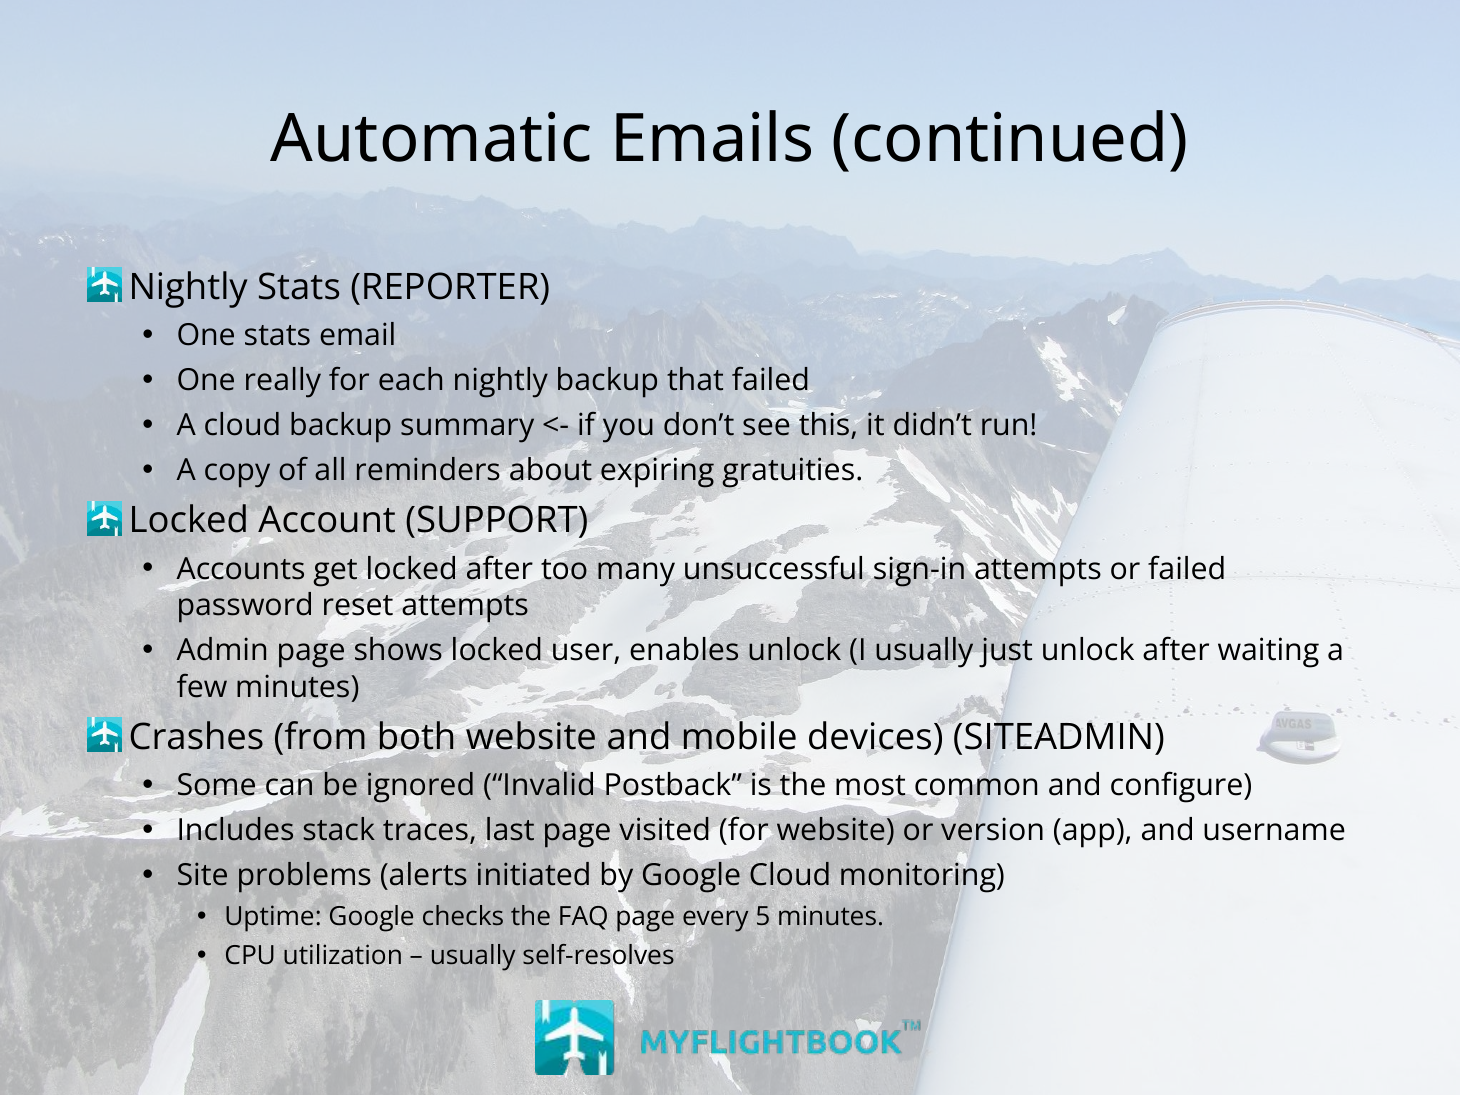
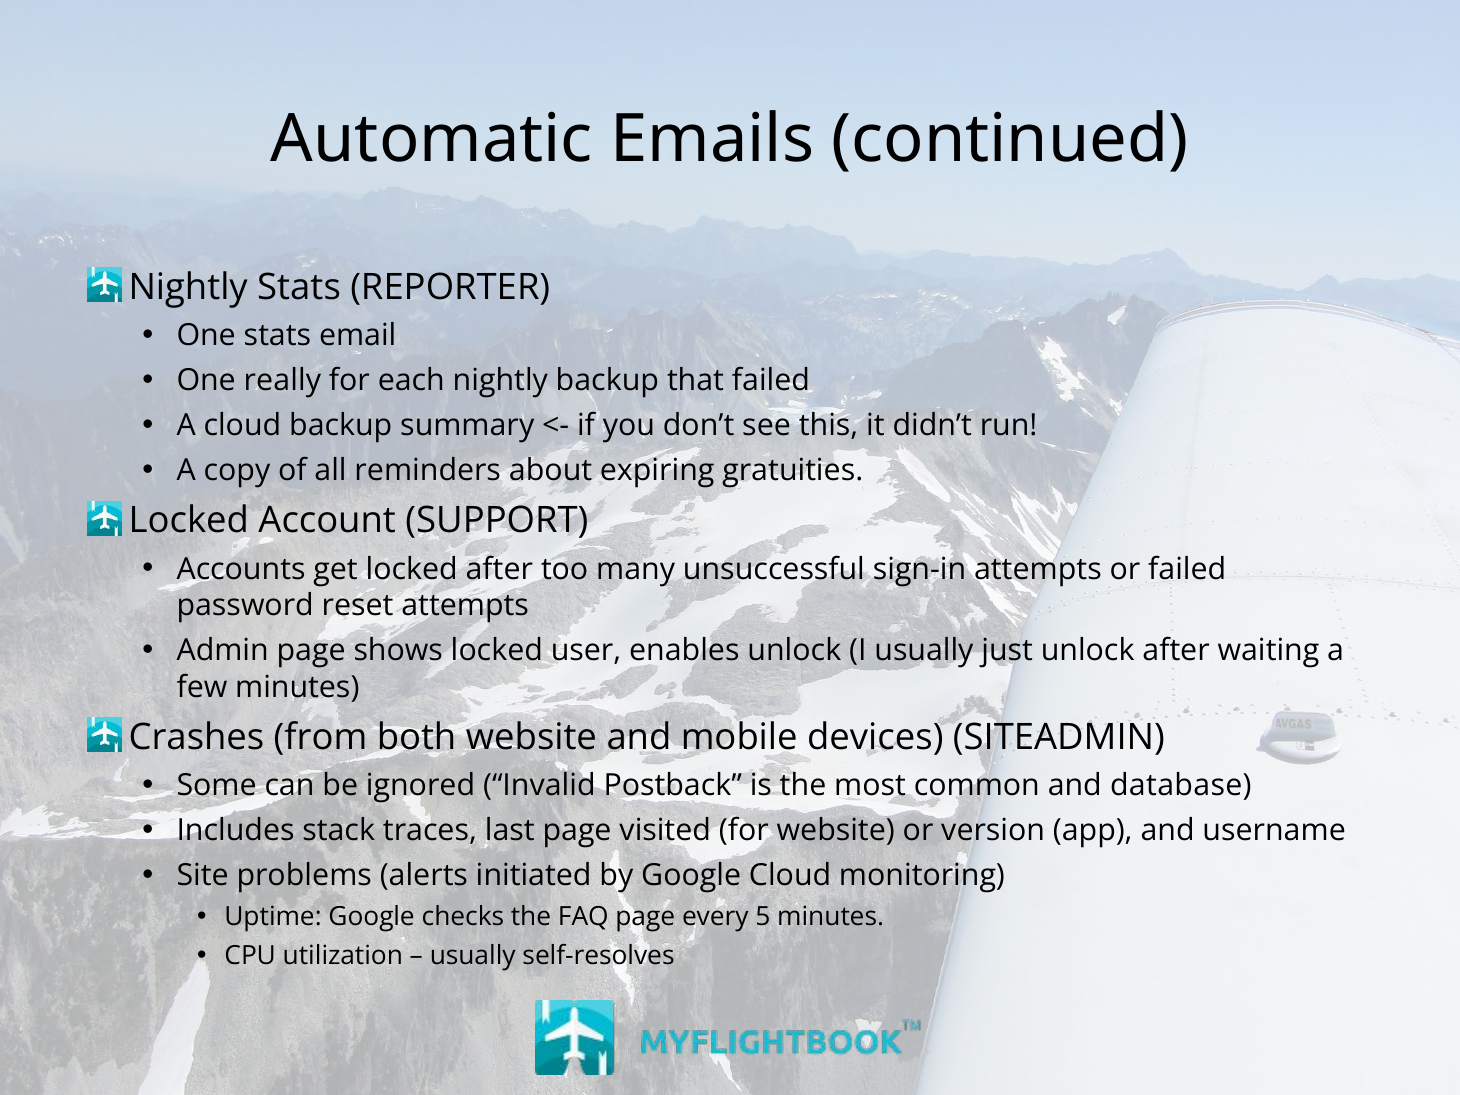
configure: configure -> database
